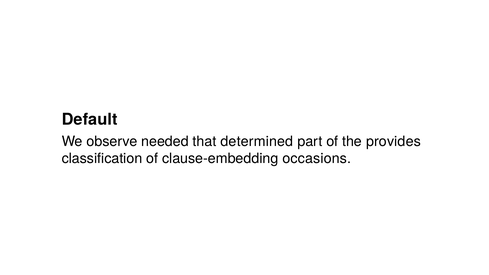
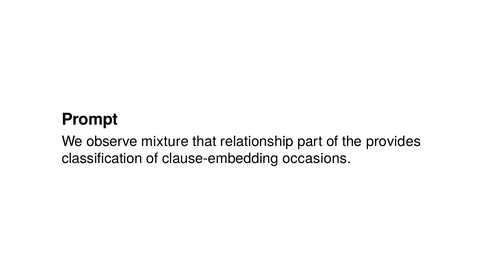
Default: Default -> Prompt
needed: needed -> mixture
determined: determined -> relationship
